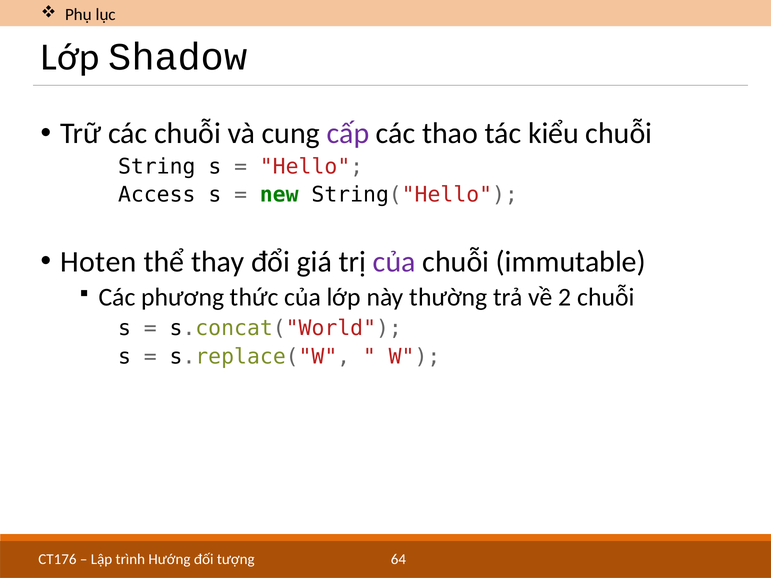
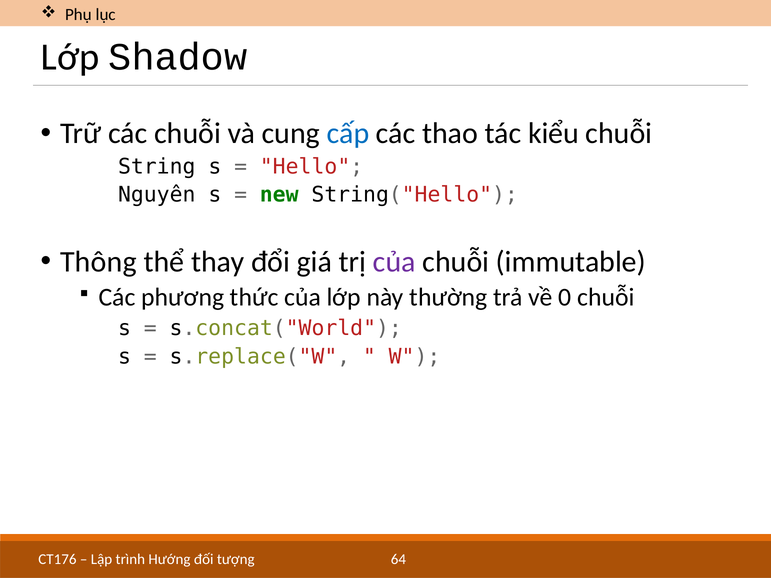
cấp colour: purple -> blue
Access: Access -> Nguyên
Hoten: Hoten -> Thông
2: 2 -> 0
